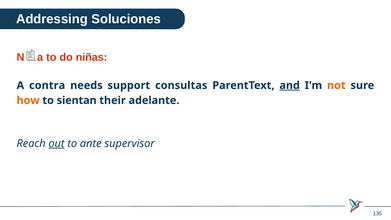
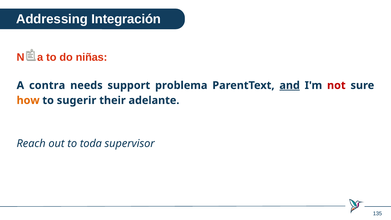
Soluciones: Soluciones -> Integración
consultas: consultas -> problema
not colour: orange -> red
sientan: sientan -> sugerir
out underline: present -> none
ante: ante -> toda
